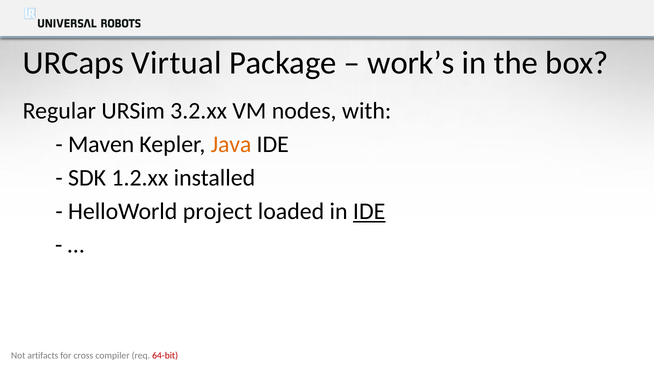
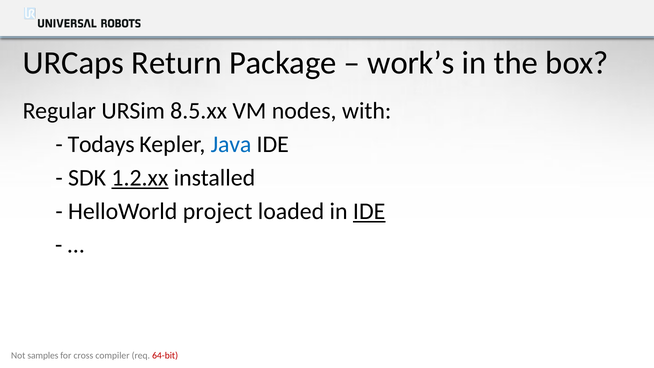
Virtual: Virtual -> Return
3.2.xx: 3.2.xx -> 8.5.xx
Maven: Maven -> Todays
Java colour: orange -> blue
1.2.xx underline: none -> present
artifacts: artifacts -> samples
